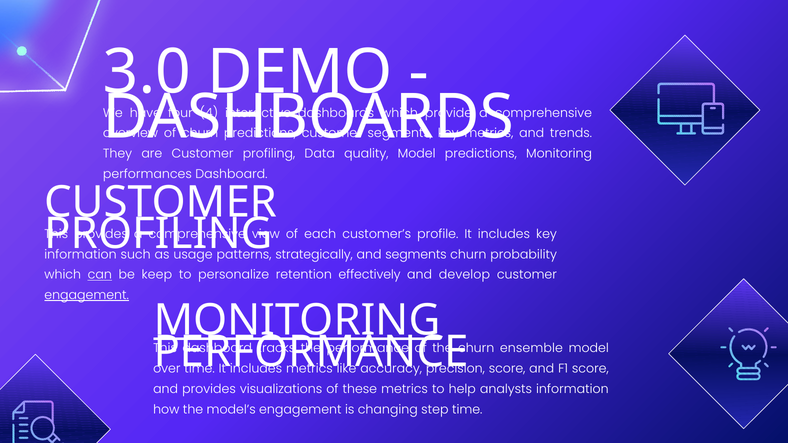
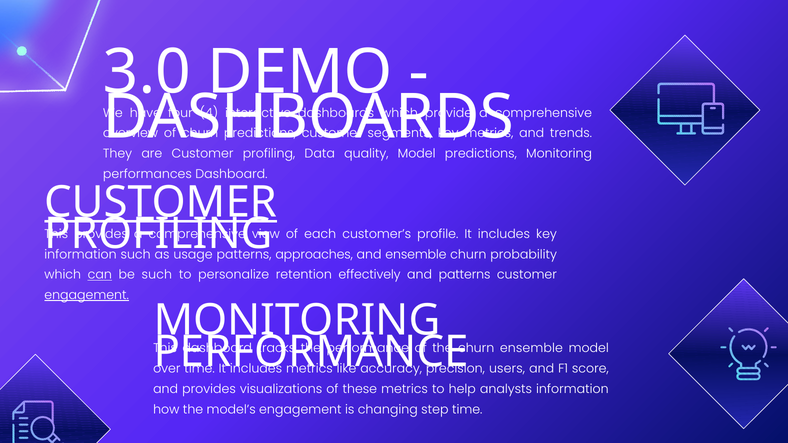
CUSTOMER at (161, 202) underline: none -> present
strategically: strategically -> approaches
and segments: segments -> ensemble
be keep: keep -> such
and develop: develop -> patterns
MONITORING at (297, 320) underline: present -> none
score at (507, 369): score -> users
